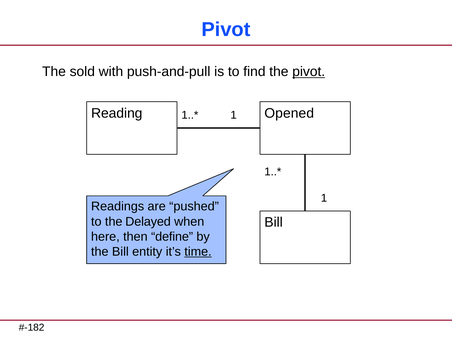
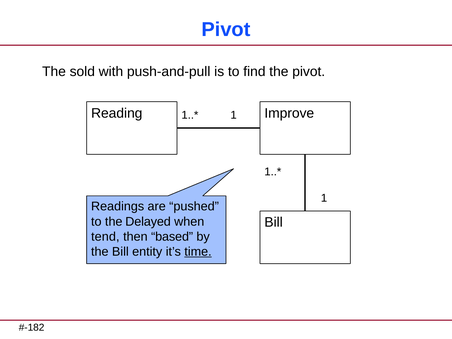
pivot at (309, 72) underline: present -> none
Opened: Opened -> Improve
here: here -> tend
define: define -> based
